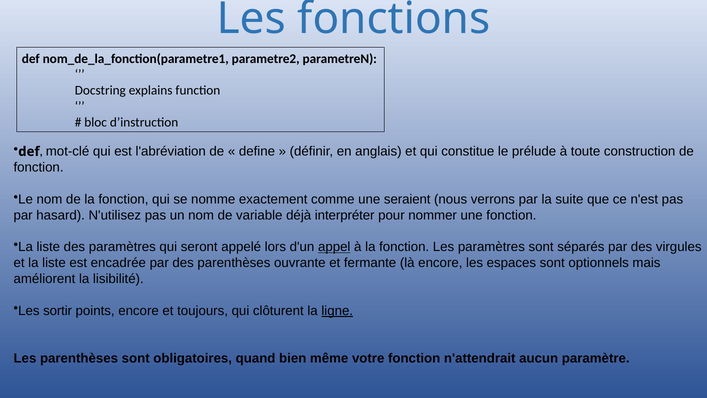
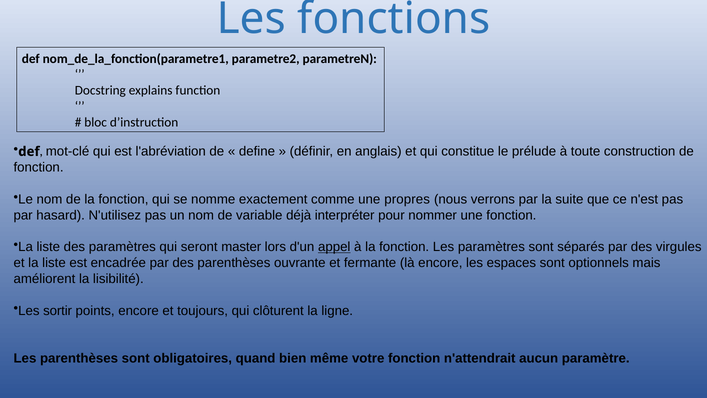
seraient: seraient -> propres
appelé: appelé -> master
ligne underline: present -> none
